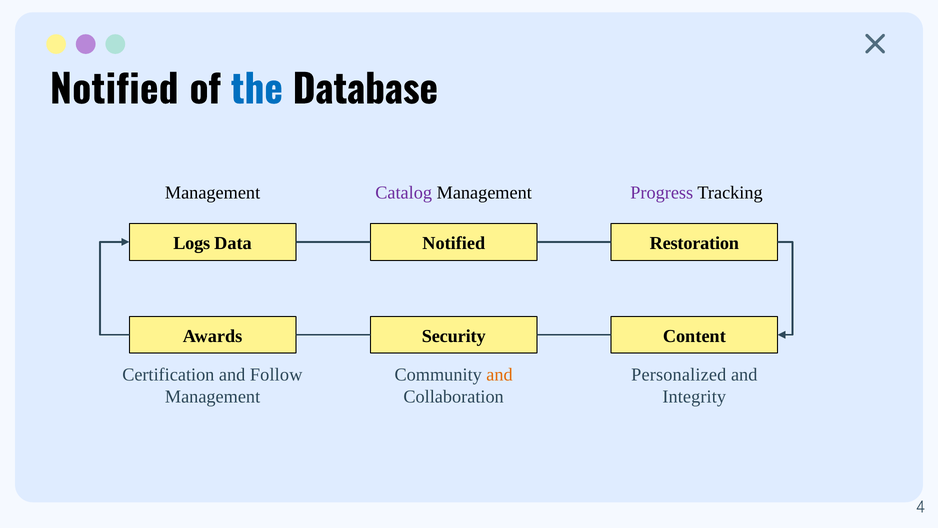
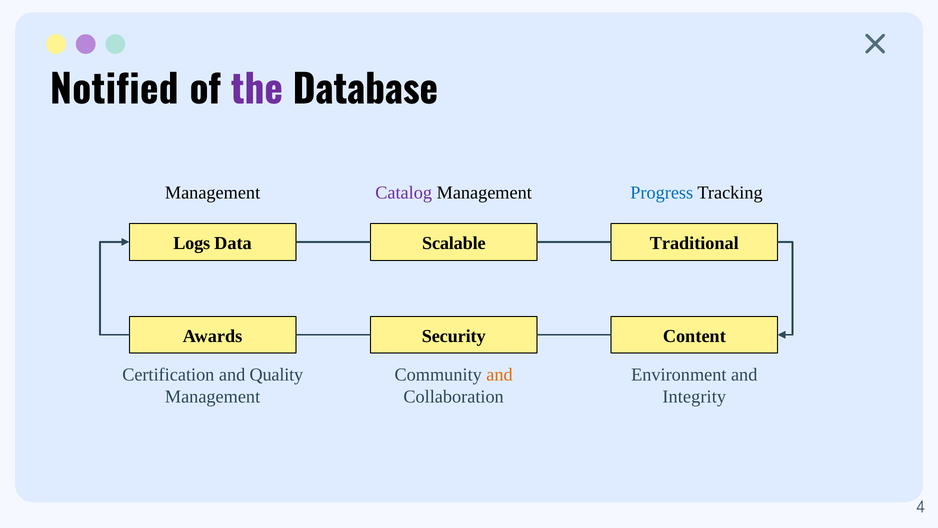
the colour: blue -> purple
Progress colour: purple -> blue
Notified at (454, 243): Notified -> Scalable
Restoration: Restoration -> Traditional
Follow: Follow -> Quality
Personalized: Personalized -> Environment
